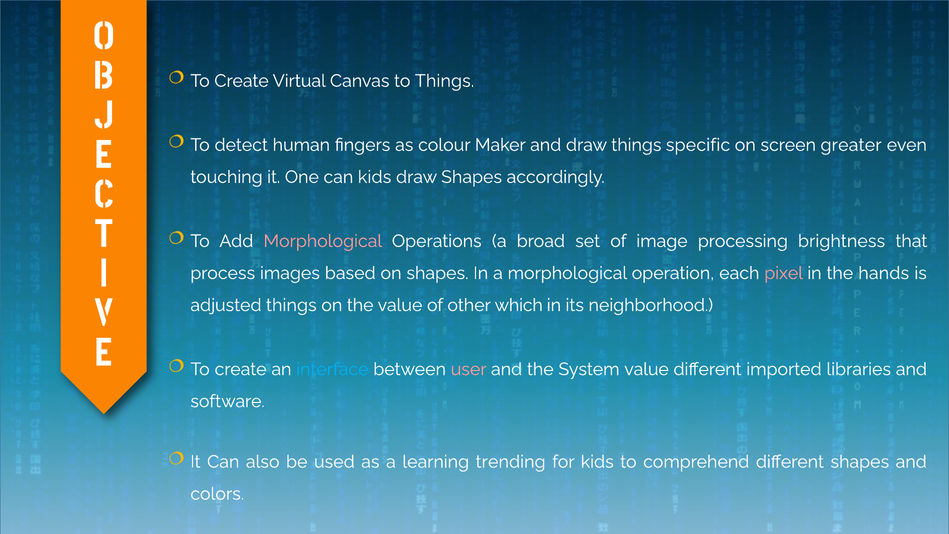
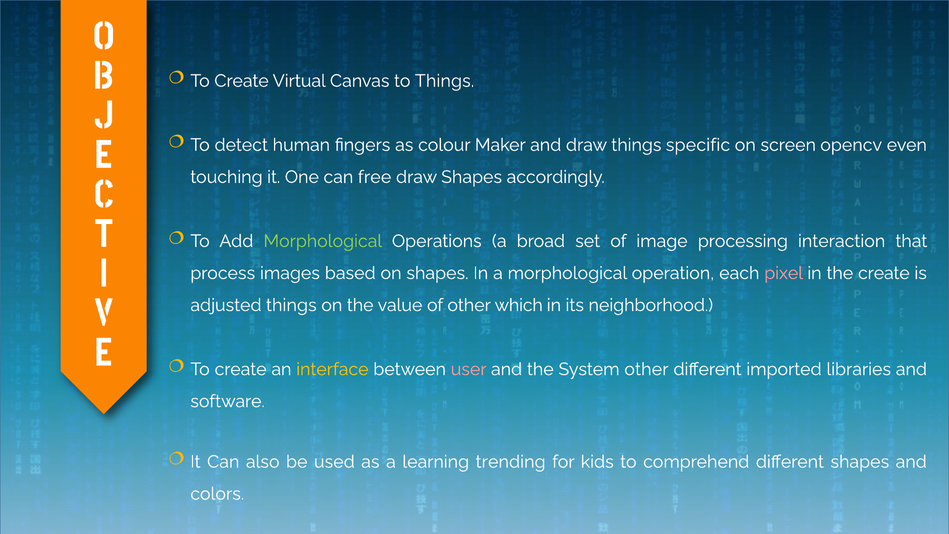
greater: greater -> opencv
can kids: kids -> free
Morphological at (323, 241) colour: pink -> light green
brightness: brightness -> interaction
the hands: hands -> create
interface colour: light blue -> yellow
System value: value -> other
